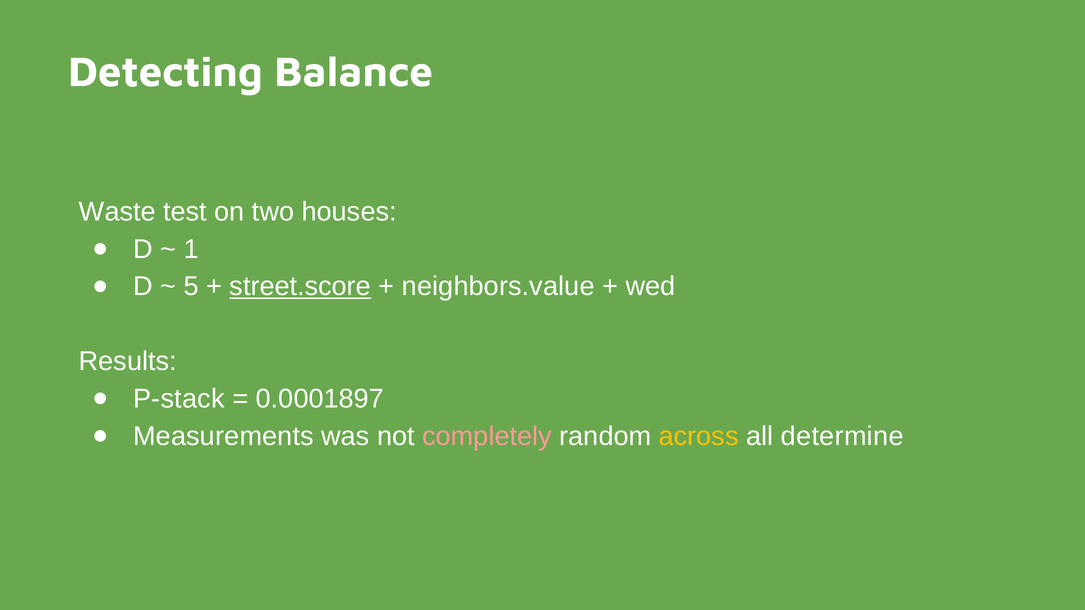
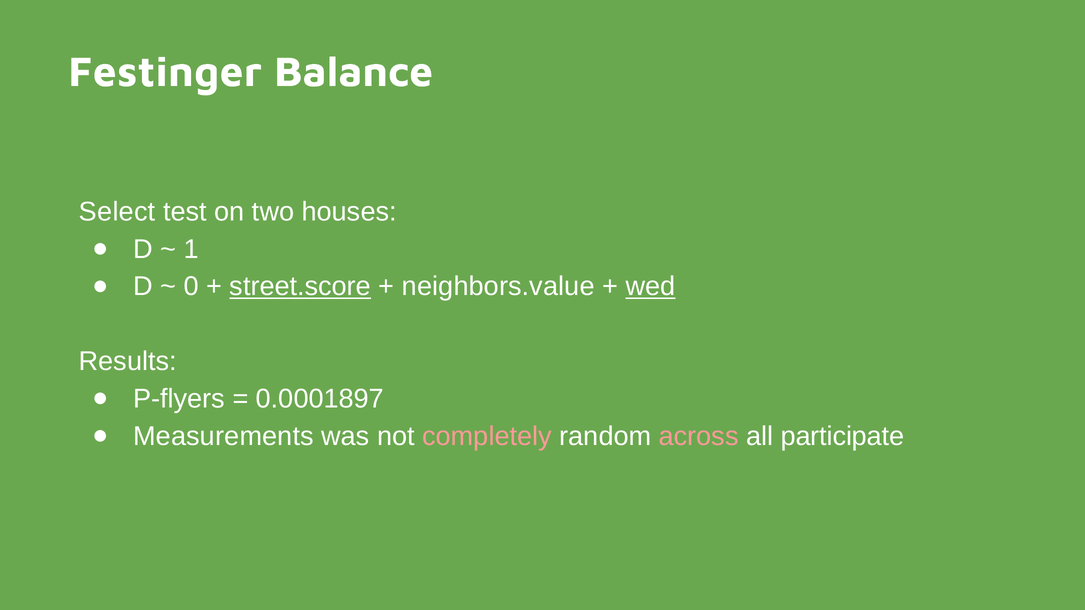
Detecting: Detecting -> Festinger
Waste: Waste -> Select
5: 5 -> 0
wed underline: none -> present
P-stack: P-stack -> P-flyers
across colour: yellow -> pink
determine: determine -> participate
